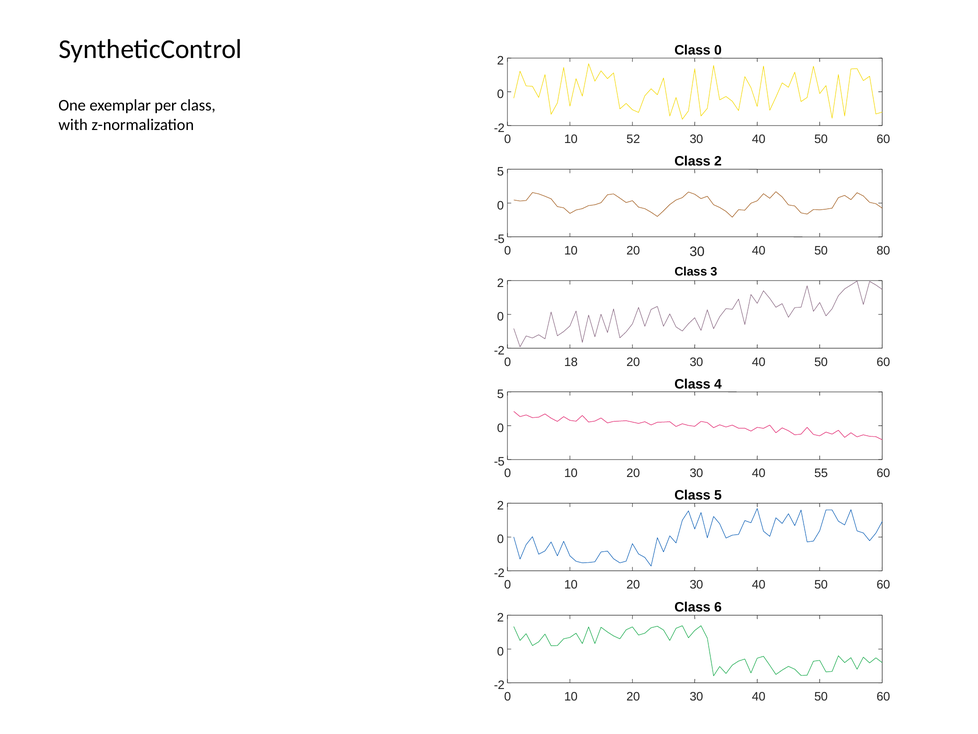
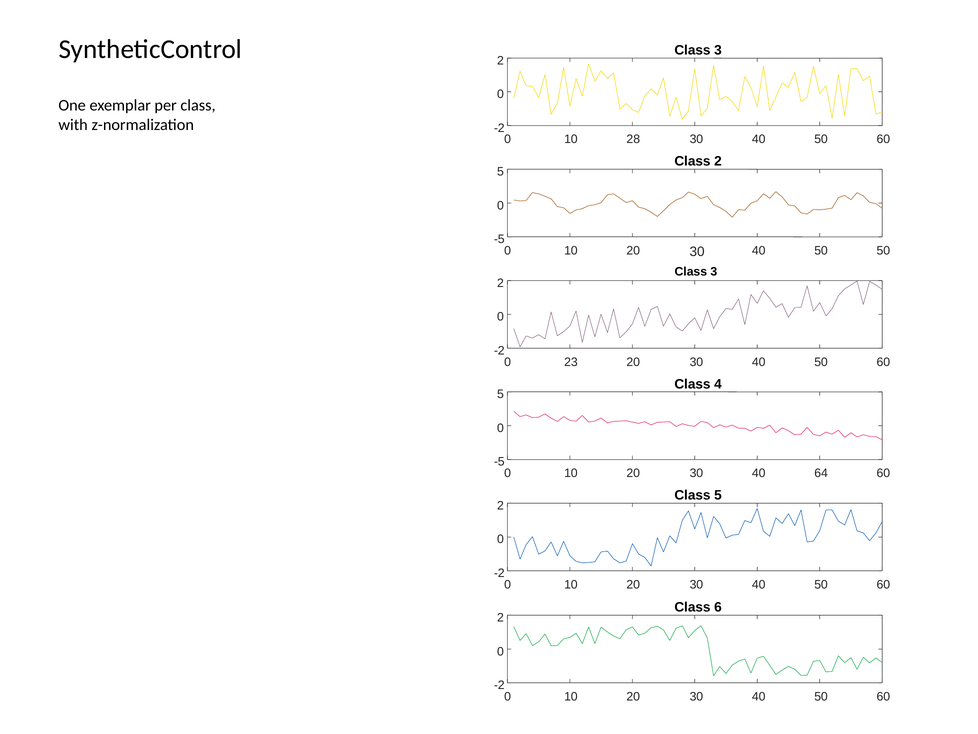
0 at (718, 50): 0 -> 3
52: 52 -> 28
50 80: 80 -> 50
18: 18 -> 23
55: 55 -> 64
